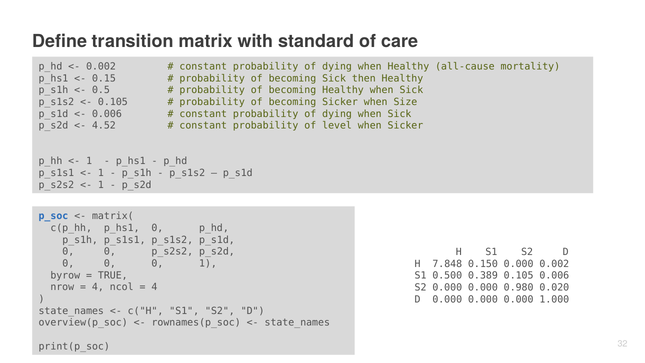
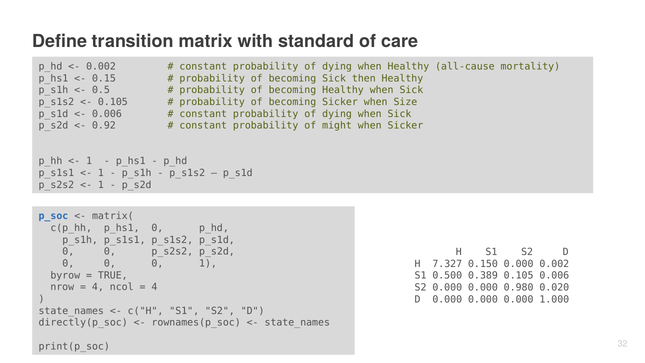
4.52: 4.52 -> 0.92
level: level -> might
7.848: 7.848 -> 7.327
overview(p_soc: overview(p_soc -> directly(p_soc
